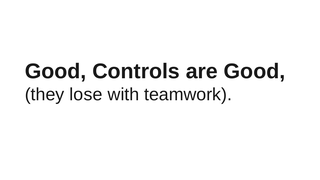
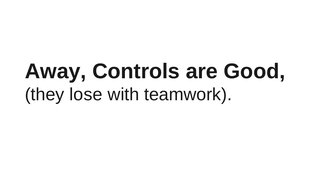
Good at (56, 71): Good -> Away
